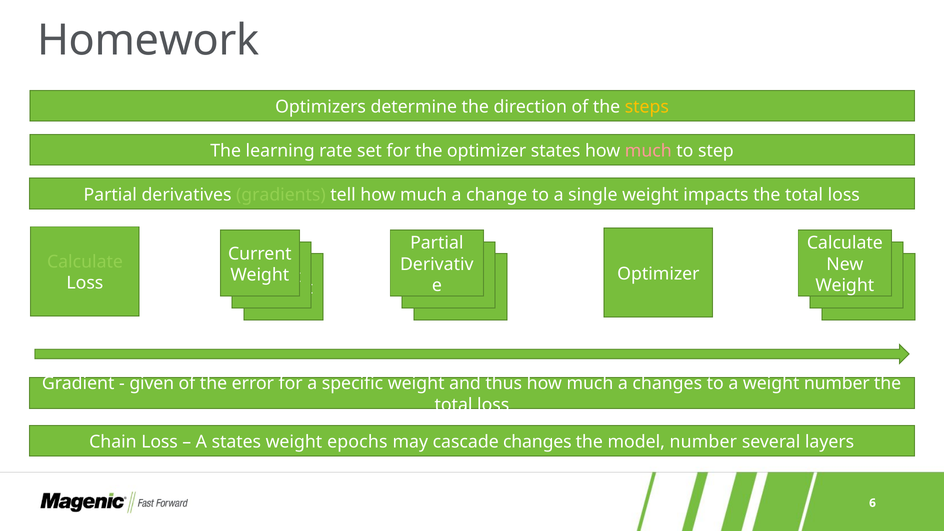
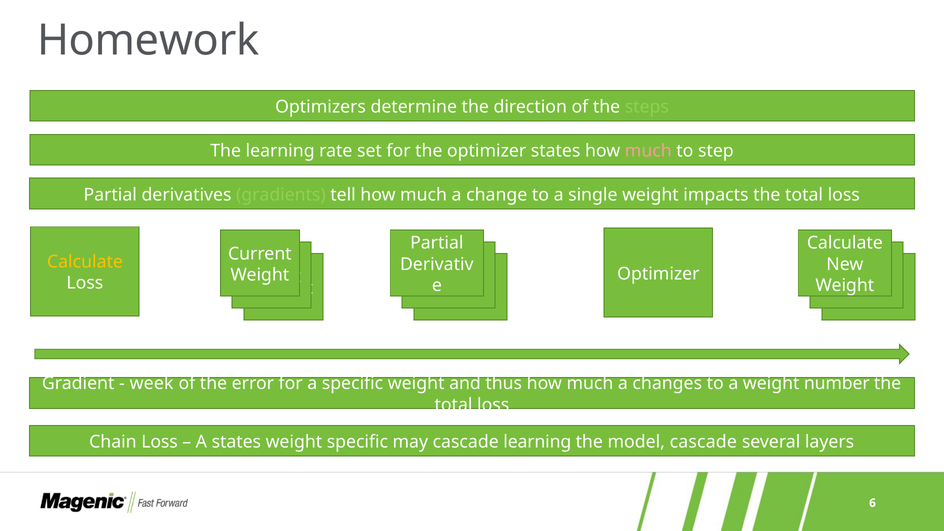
steps colour: yellow -> light green
Calculate at (85, 262) colour: light green -> yellow
given: given -> week
weight epochs: epochs -> specific
cascade changes: changes -> learning
model number: number -> cascade
